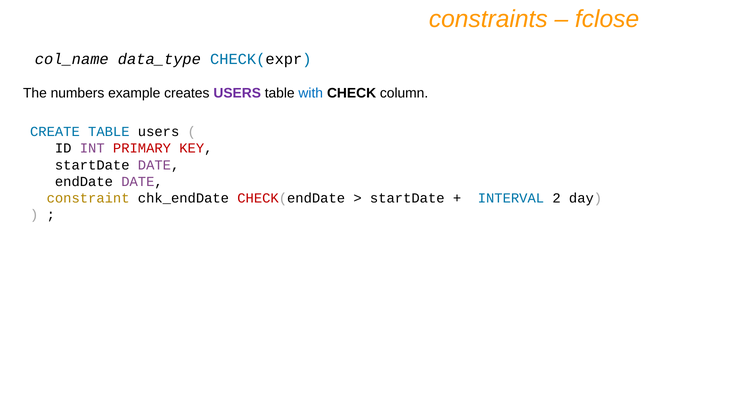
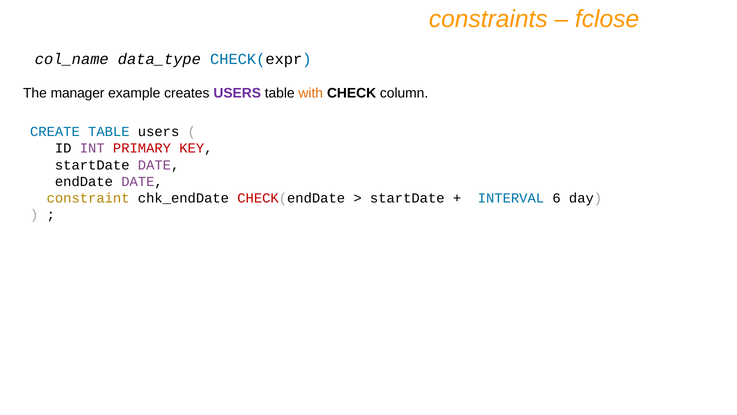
numbers: numbers -> manager
with colour: blue -> orange
2: 2 -> 6
